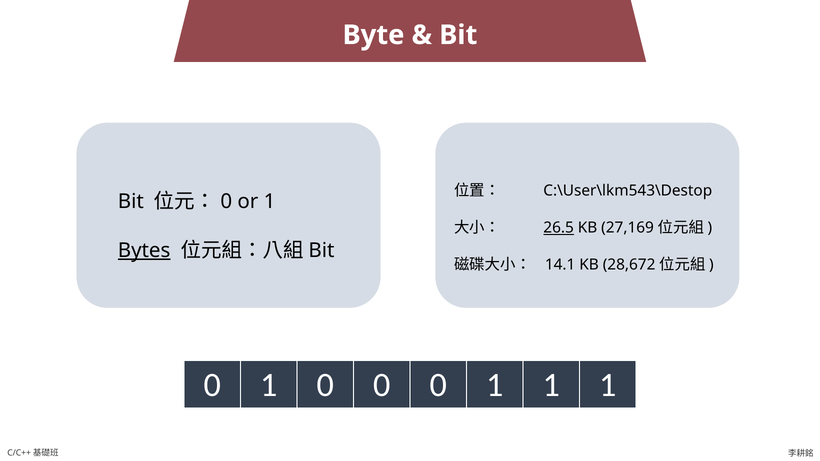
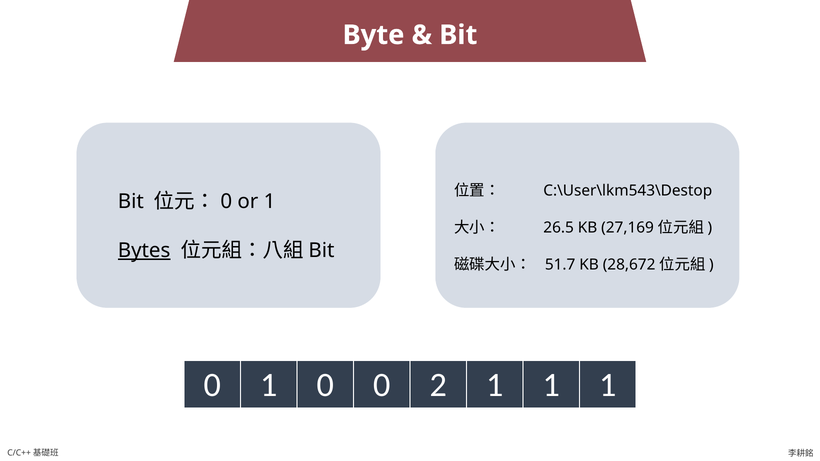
26.5 underline: present -> none
14.1: 14.1 -> 51.7
0 0 0: 0 -> 2
